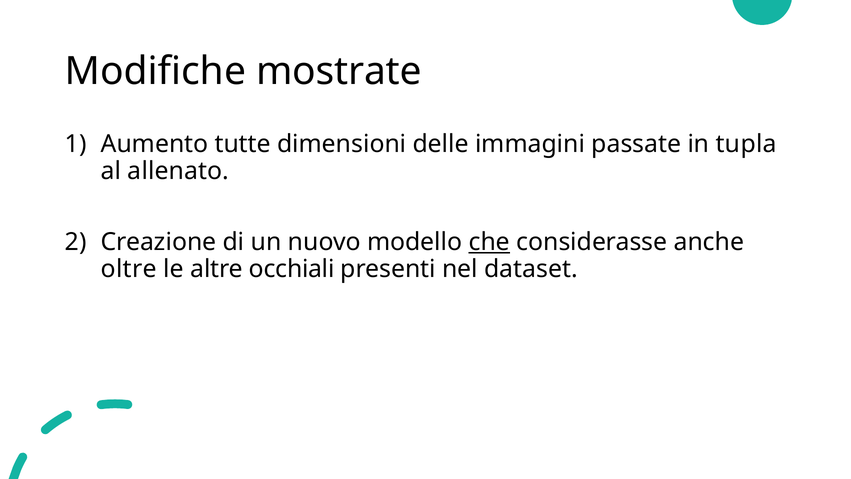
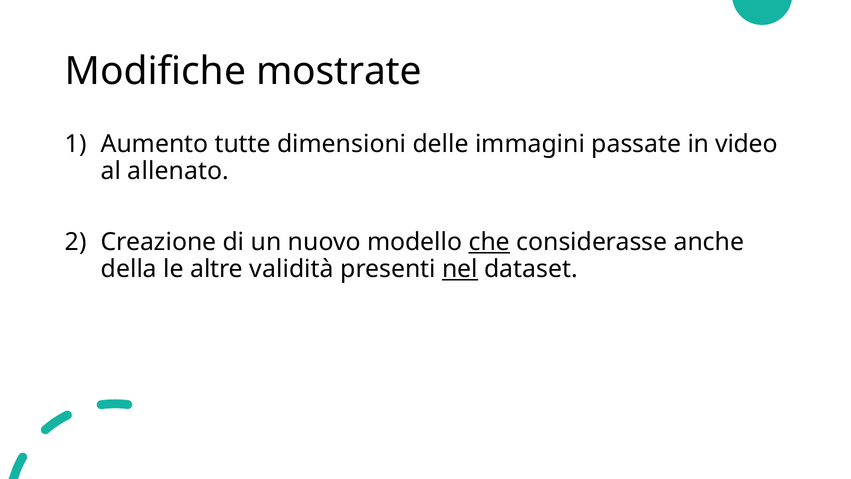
tupla: tupla -> video
oltre: oltre -> della
occhiali: occhiali -> validità
nel underline: none -> present
